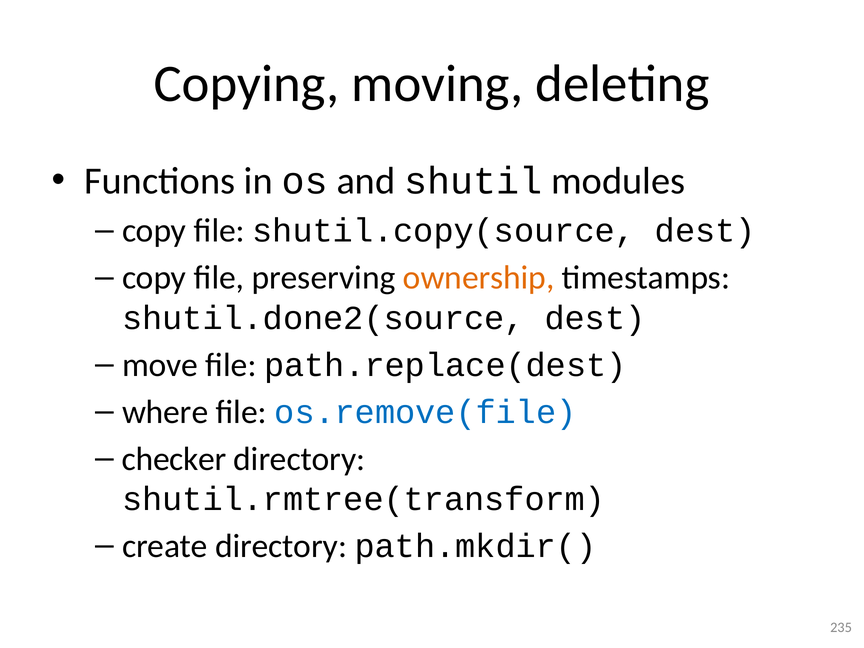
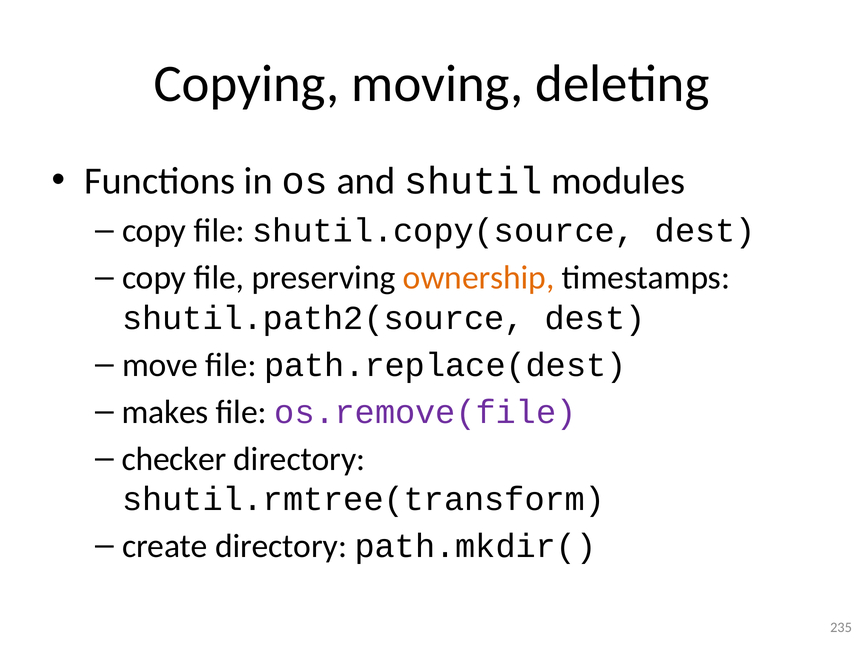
shutil.done2(source: shutil.done2(source -> shutil.path2(source
where: where -> makes
os.remove(file colour: blue -> purple
